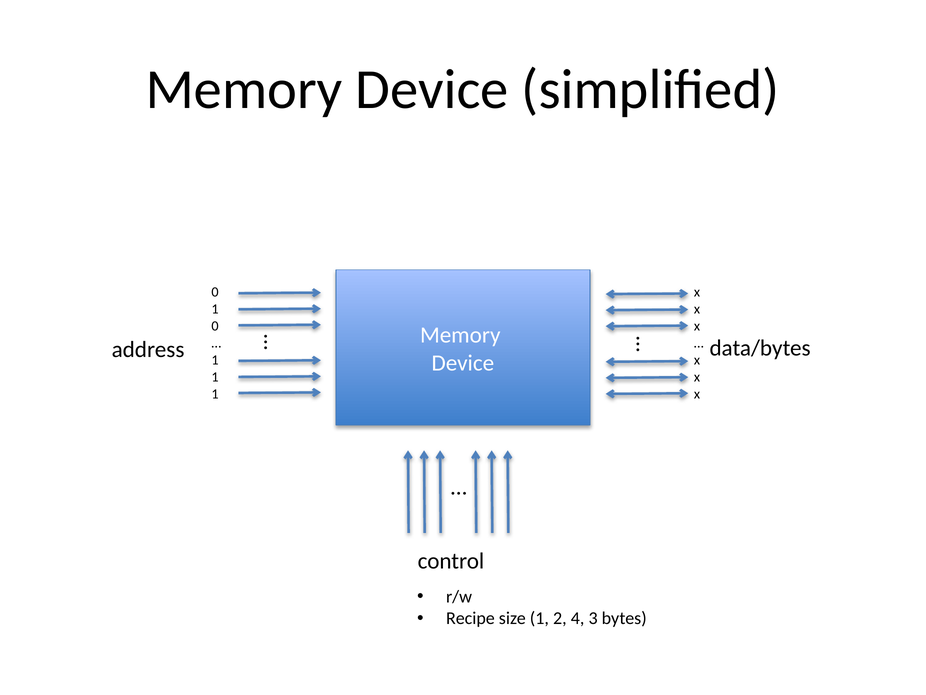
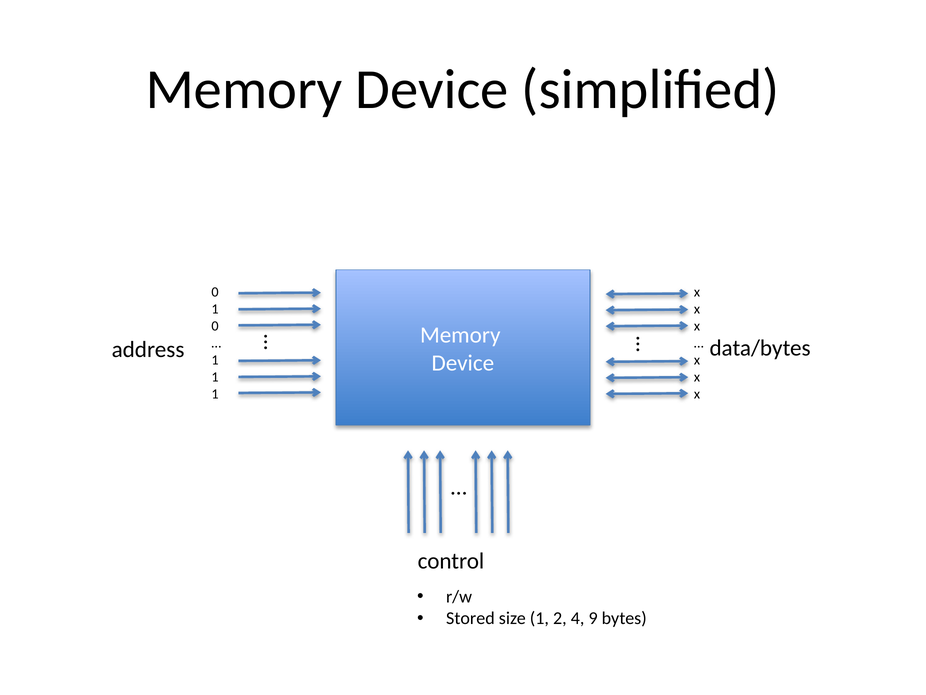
Recipe: Recipe -> Stored
3: 3 -> 9
